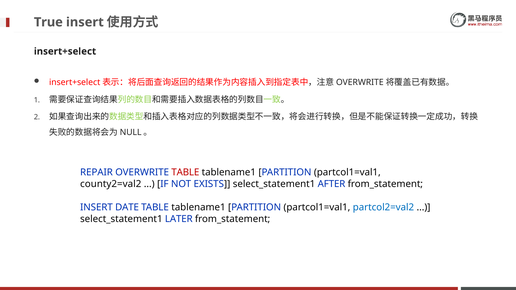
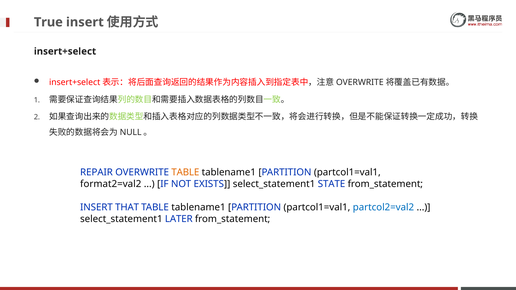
TABLE at (185, 173) colour: red -> orange
county2=val2: county2=val2 -> format2=val2
AFTER: AFTER -> STATE
DATE: DATE -> THAT
